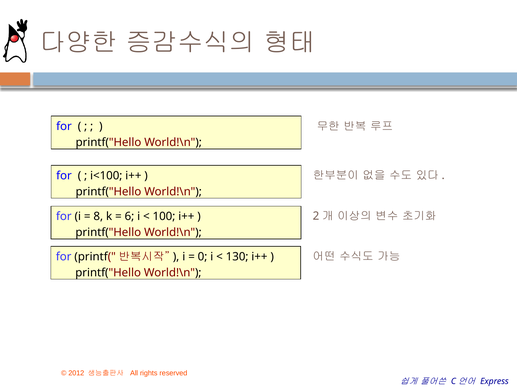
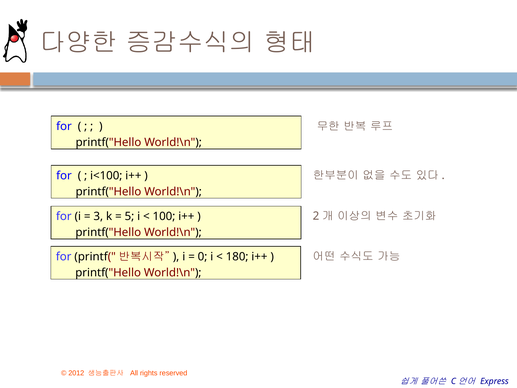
8: 8 -> 3
6: 6 -> 5
130: 130 -> 180
